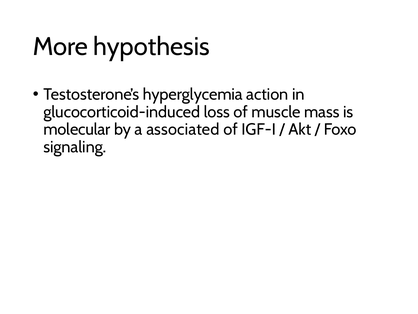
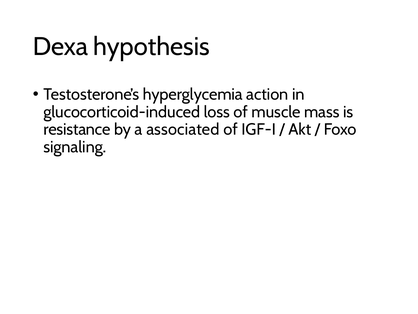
More: More -> Dexa
molecular: molecular -> resistance
